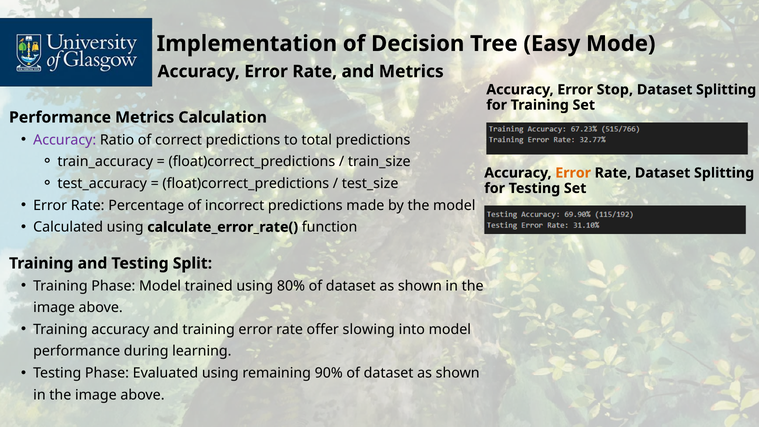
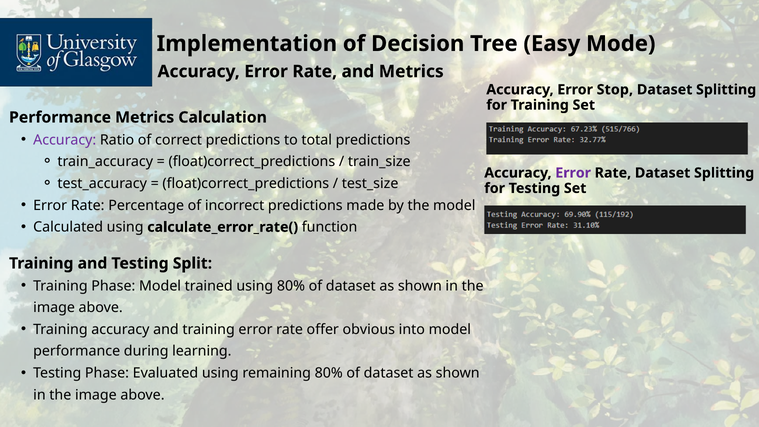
Error at (573, 173) colour: orange -> purple
slowing: slowing -> obvious
remaining 90%: 90% -> 80%
